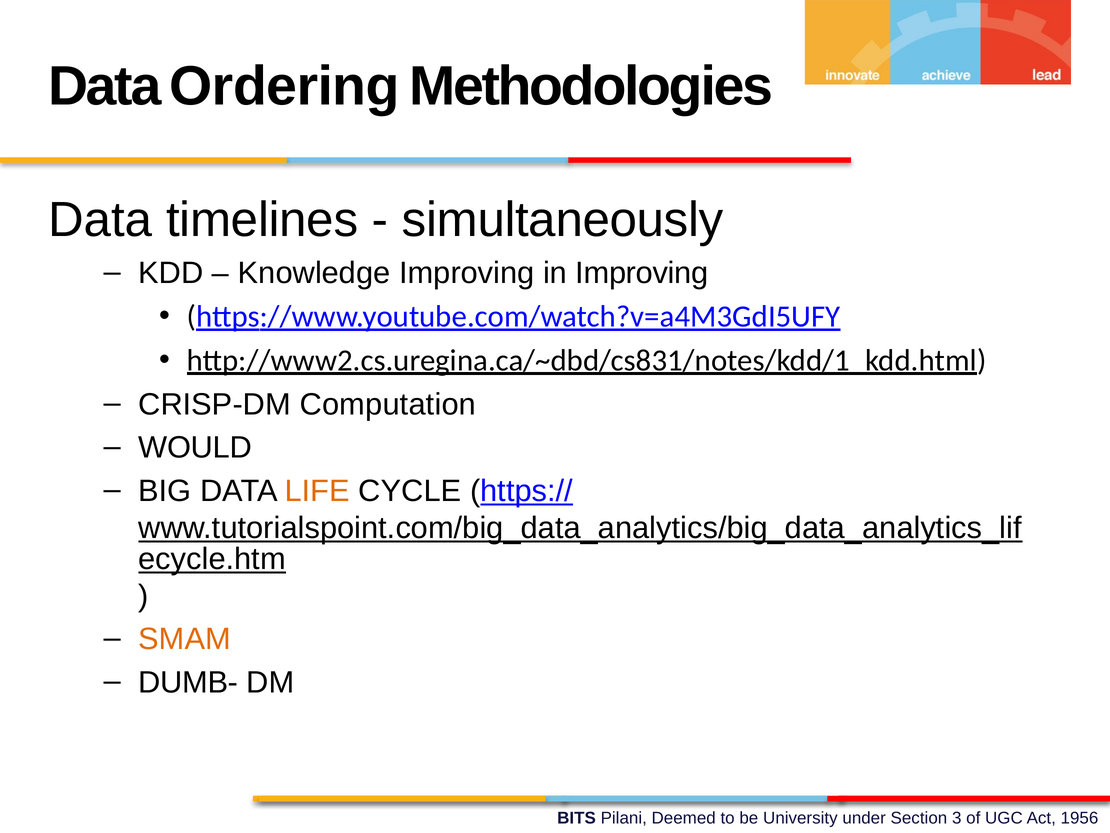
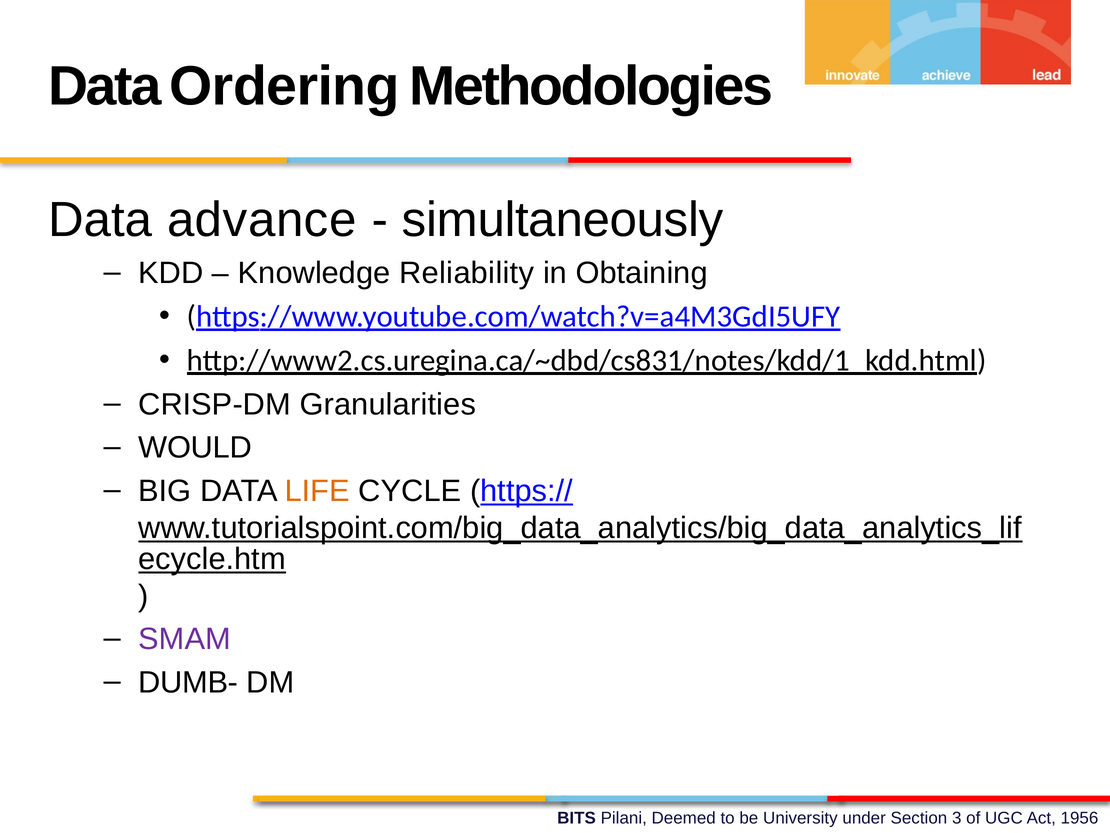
timelines: timelines -> advance
Knowledge Improving: Improving -> Reliability
in Improving: Improving -> Obtaining
Computation: Computation -> Granularities
SMAM colour: orange -> purple
